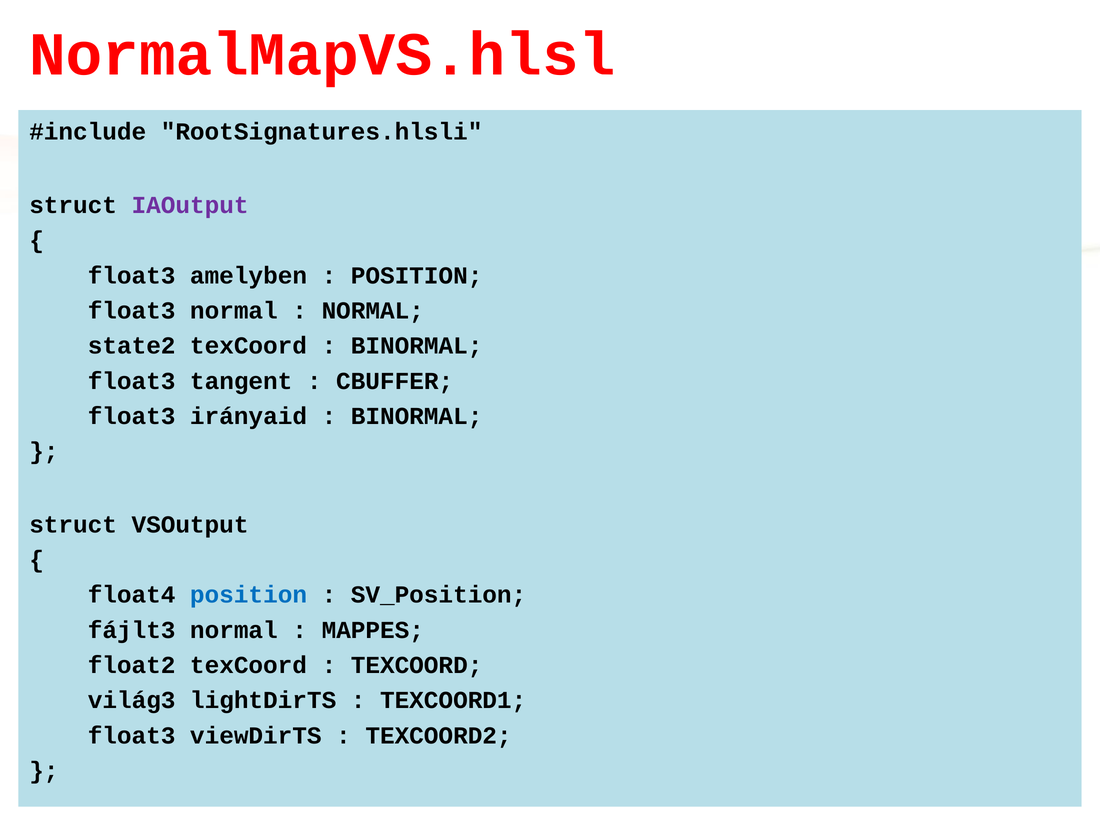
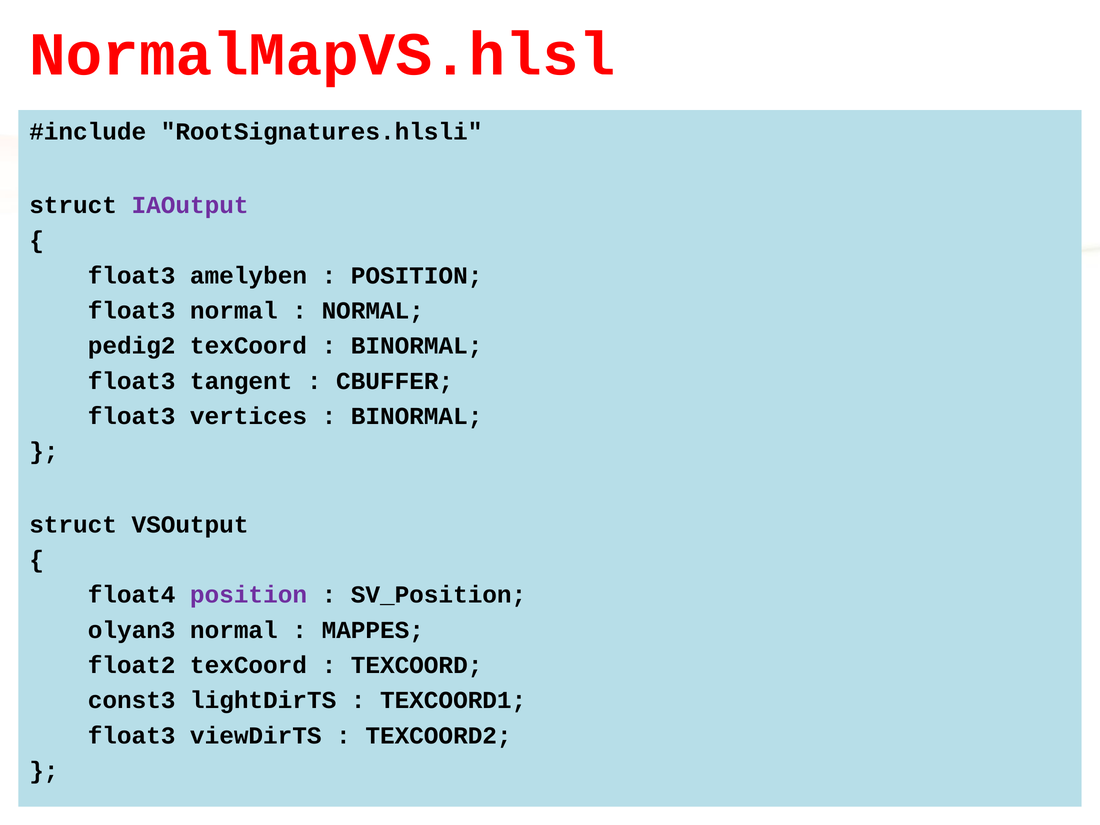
state2: state2 -> pedig2
irányaid: irányaid -> vertices
position at (249, 595) colour: blue -> purple
fájlt3: fájlt3 -> olyan3
világ3: világ3 -> const3
